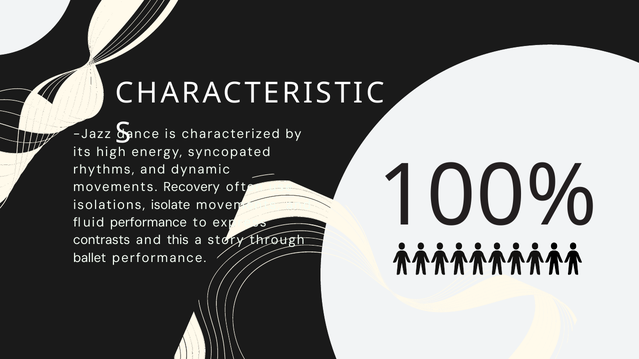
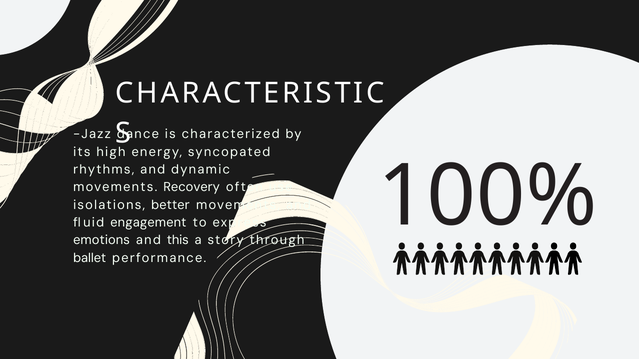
isolate: isolate -> better
fluid performance: performance -> engagement
contrasts: contrasts -> emotions
